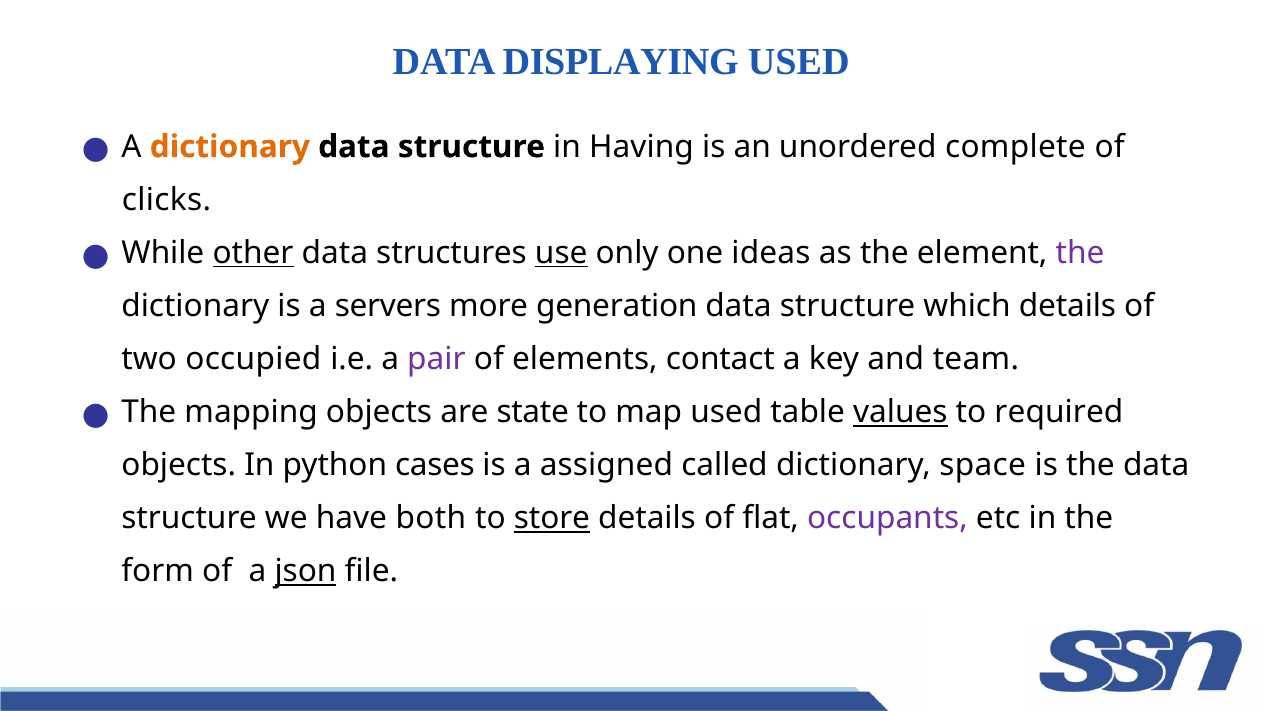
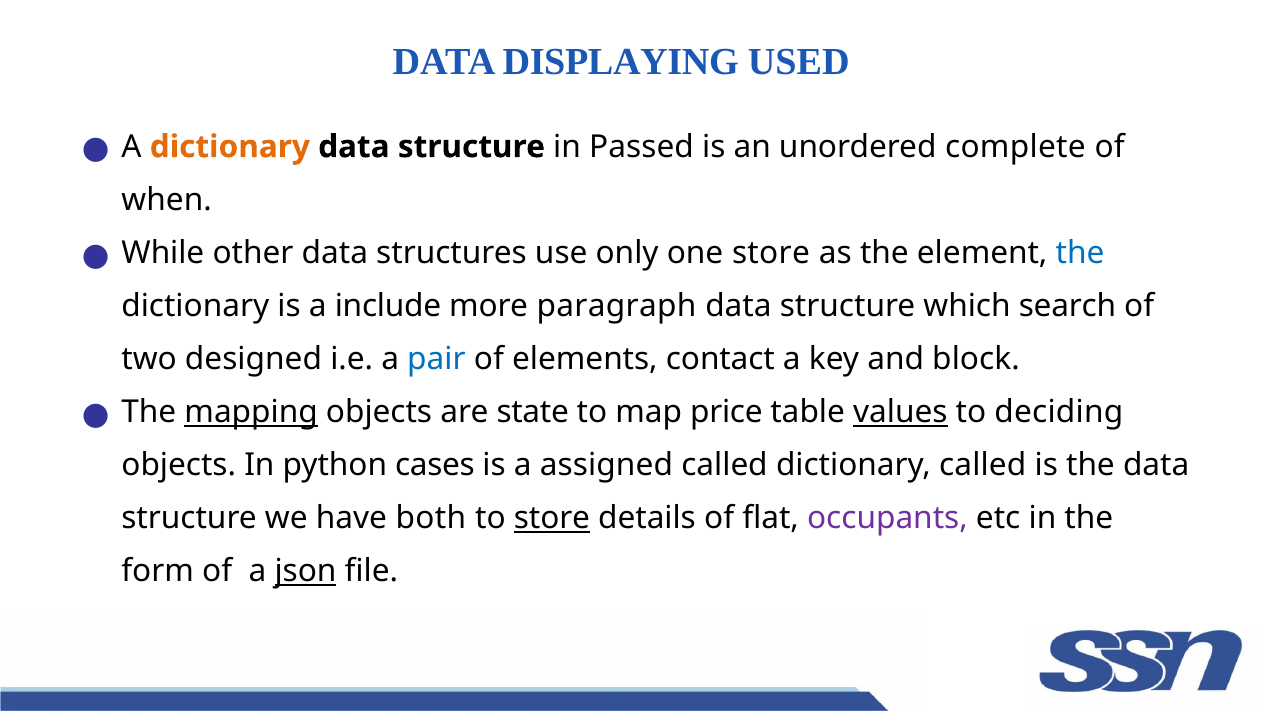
Having: Having -> Passed
clicks: clicks -> when
other underline: present -> none
use underline: present -> none
one ideas: ideas -> store
the at (1080, 253) colour: purple -> blue
servers: servers -> include
generation: generation -> paragraph
which details: details -> search
occupied: occupied -> designed
pair colour: purple -> blue
team: team -> block
mapping underline: none -> present
map used: used -> price
required: required -> deciding
dictionary space: space -> called
